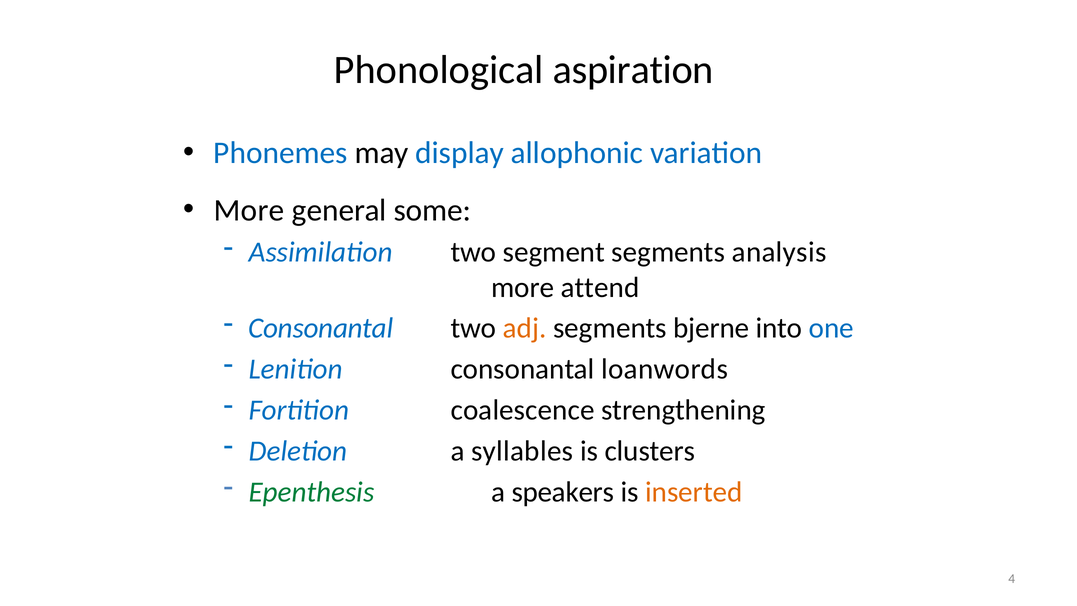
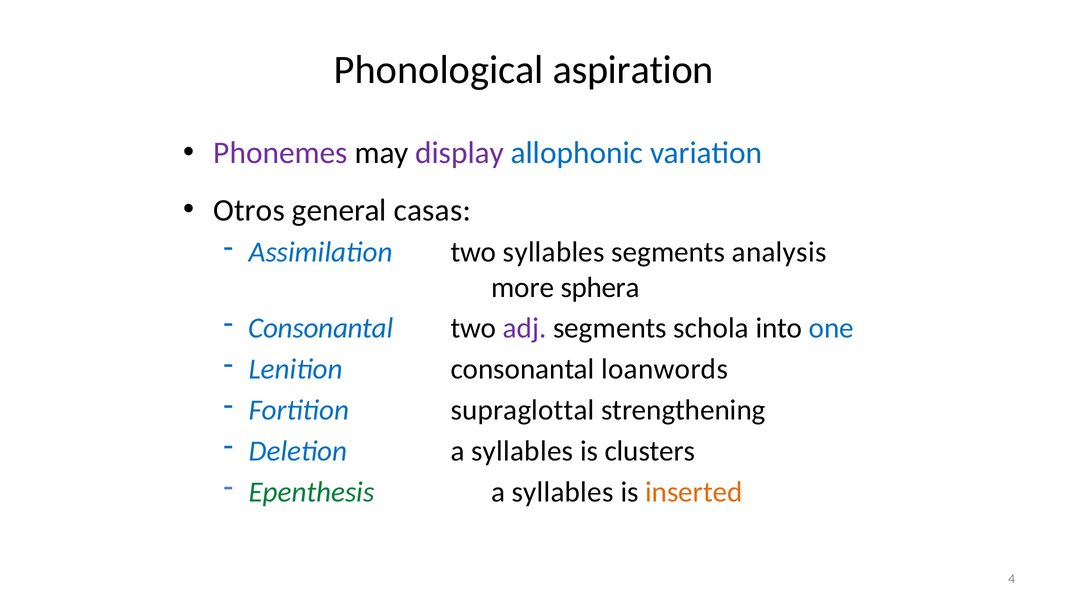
Phonemes colour: blue -> purple
display colour: blue -> purple
More at (249, 210): More -> Otros
some: some -> casas
two segment: segment -> syllables
attend: attend -> sphera
adj colour: orange -> purple
bjerne: bjerne -> schola
coalescence: coalescence -> supraglottal
speakers at (563, 492): speakers -> syllables
